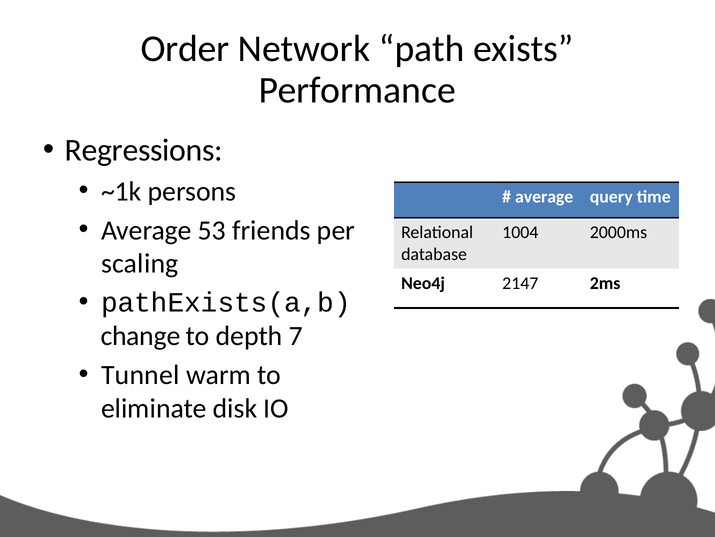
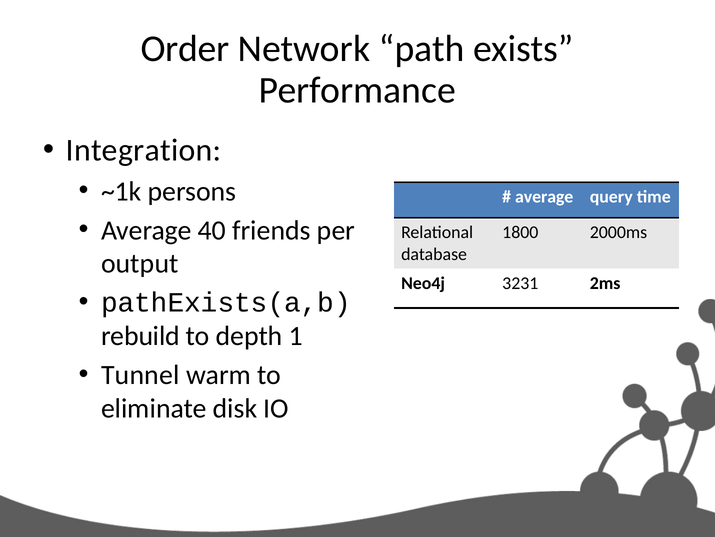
Regressions: Regressions -> Integration
53: 53 -> 40
1004: 1004 -> 1800
scaling: scaling -> output
2147: 2147 -> 3231
change: change -> rebuild
7: 7 -> 1
